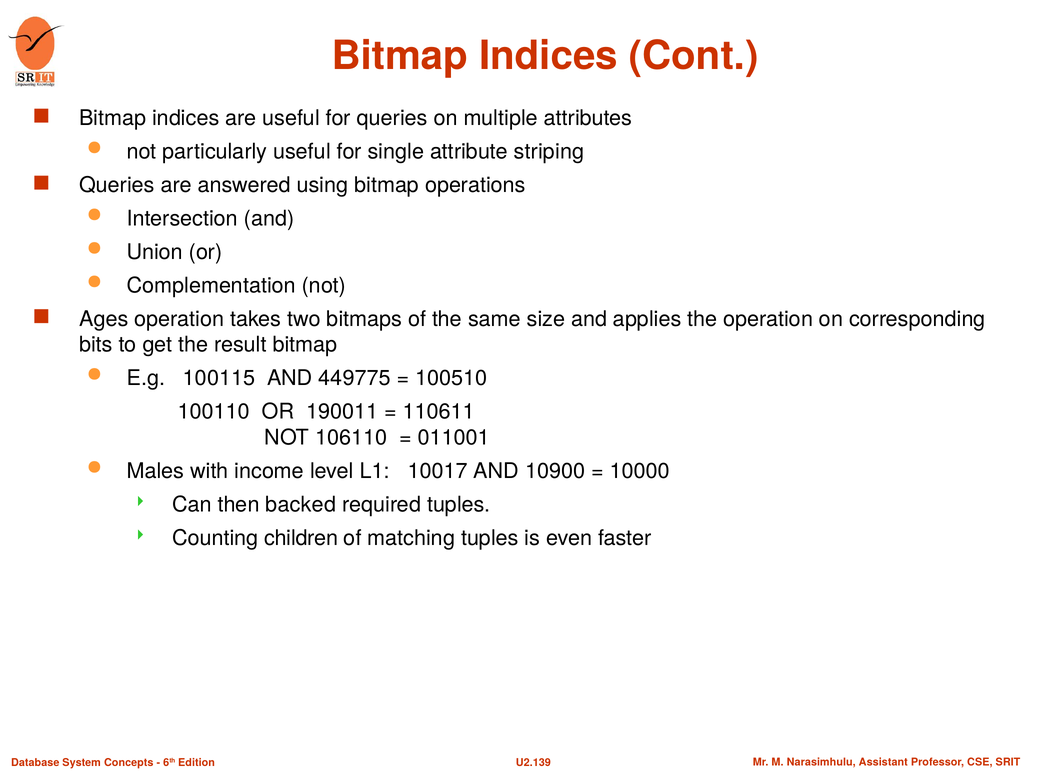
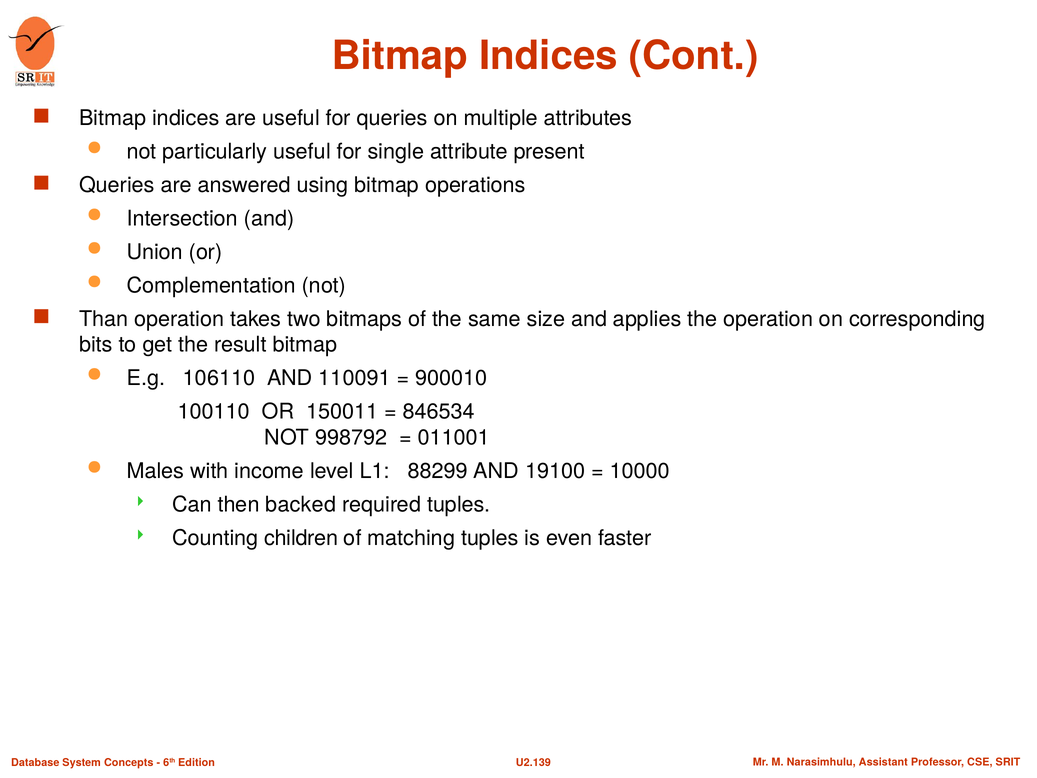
striping: striping -> present
Ages: Ages -> Than
100115: 100115 -> 106110
449775: 449775 -> 110091
100510: 100510 -> 900010
190011: 190011 -> 150011
110611: 110611 -> 846534
106110: 106110 -> 998792
10017: 10017 -> 88299
10900: 10900 -> 19100
